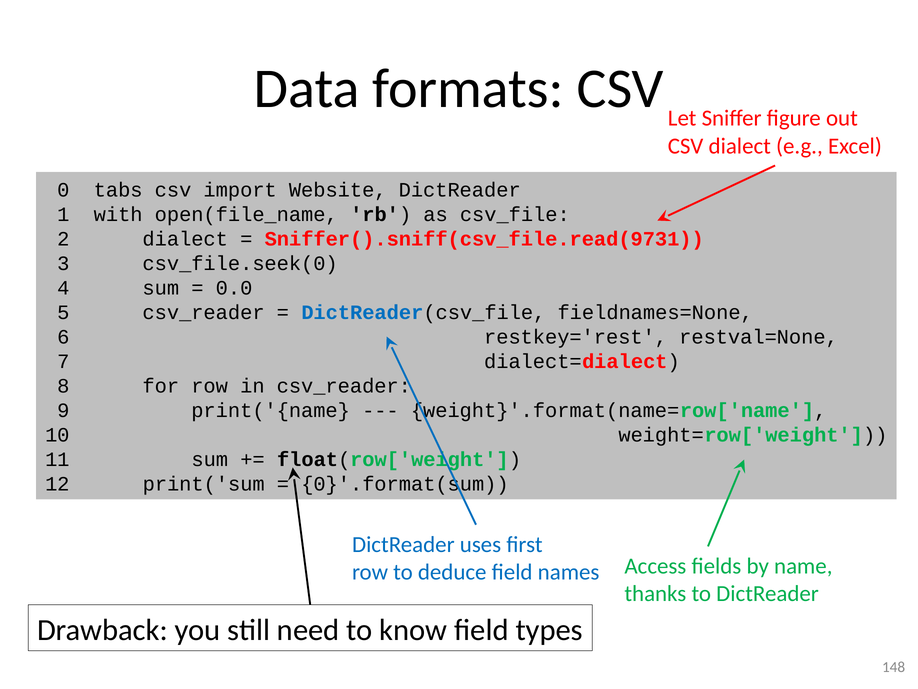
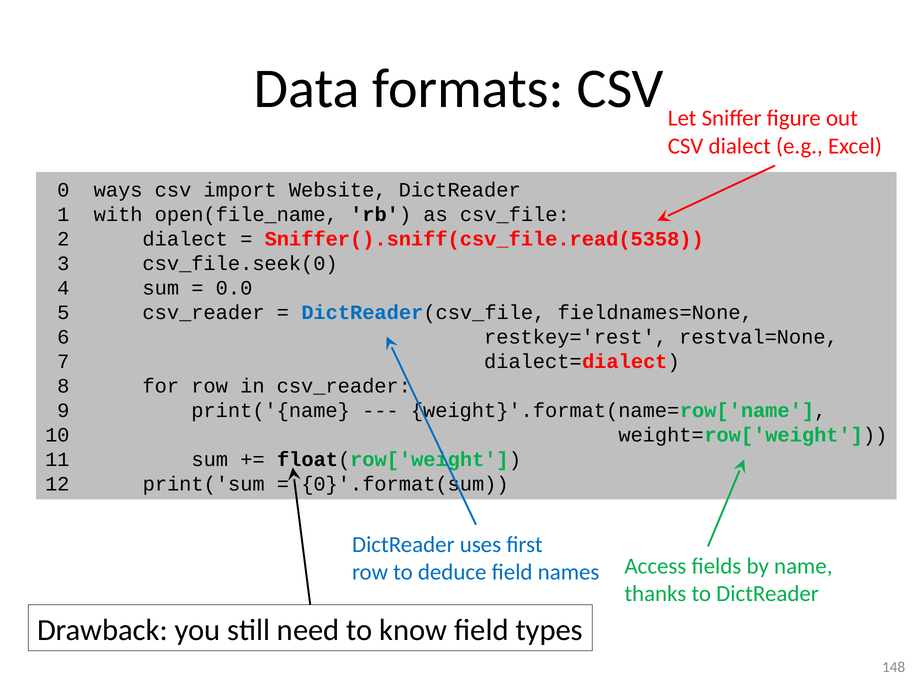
tabs: tabs -> ways
Sniffer().sniff(csv_file.read(9731: Sniffer().sniff(csv_file.read(9731 -> Sniffer().sniff(csv_file.read(5358
